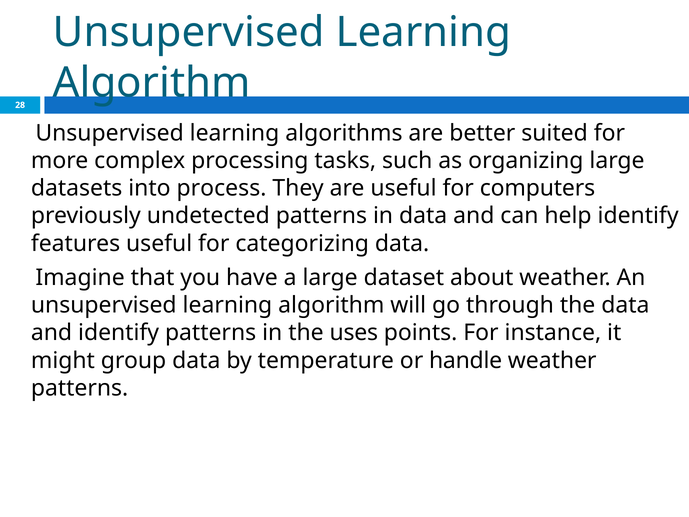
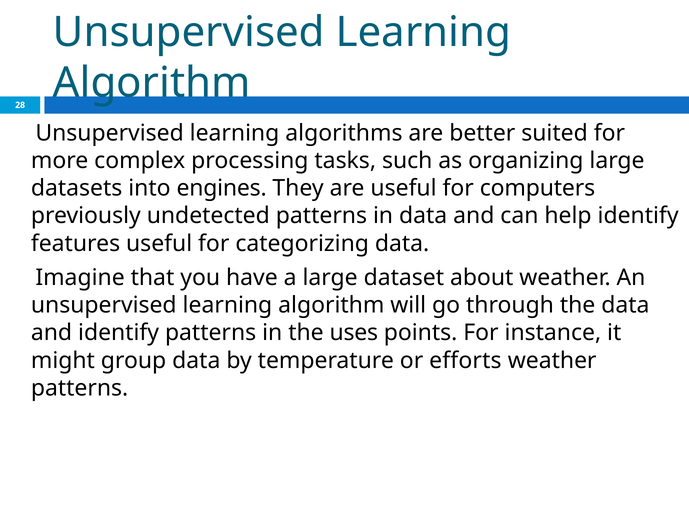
process: process -> engines
handle: handle -> efforts
